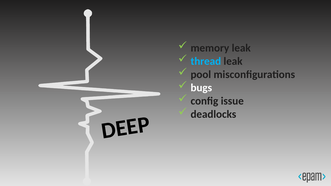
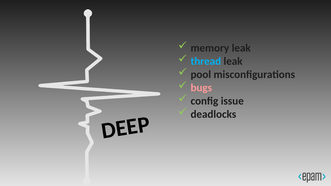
bugs colour: white -> pink
